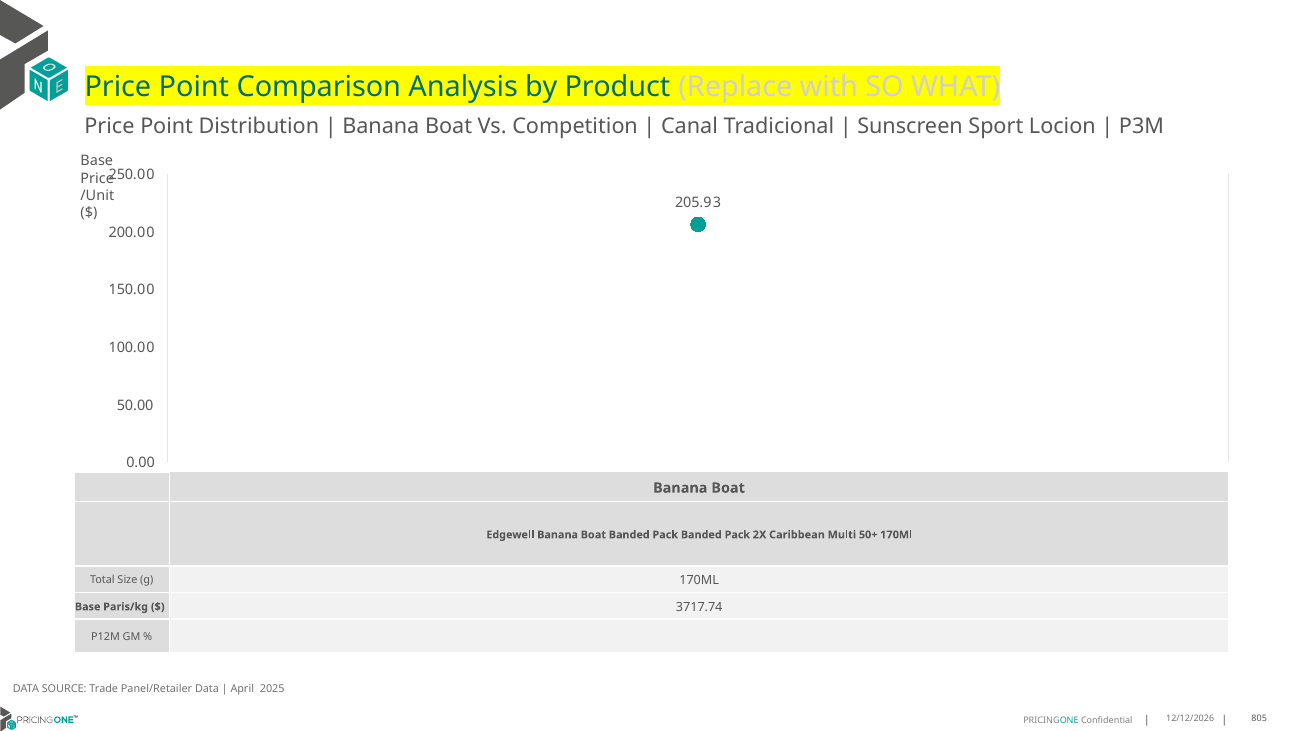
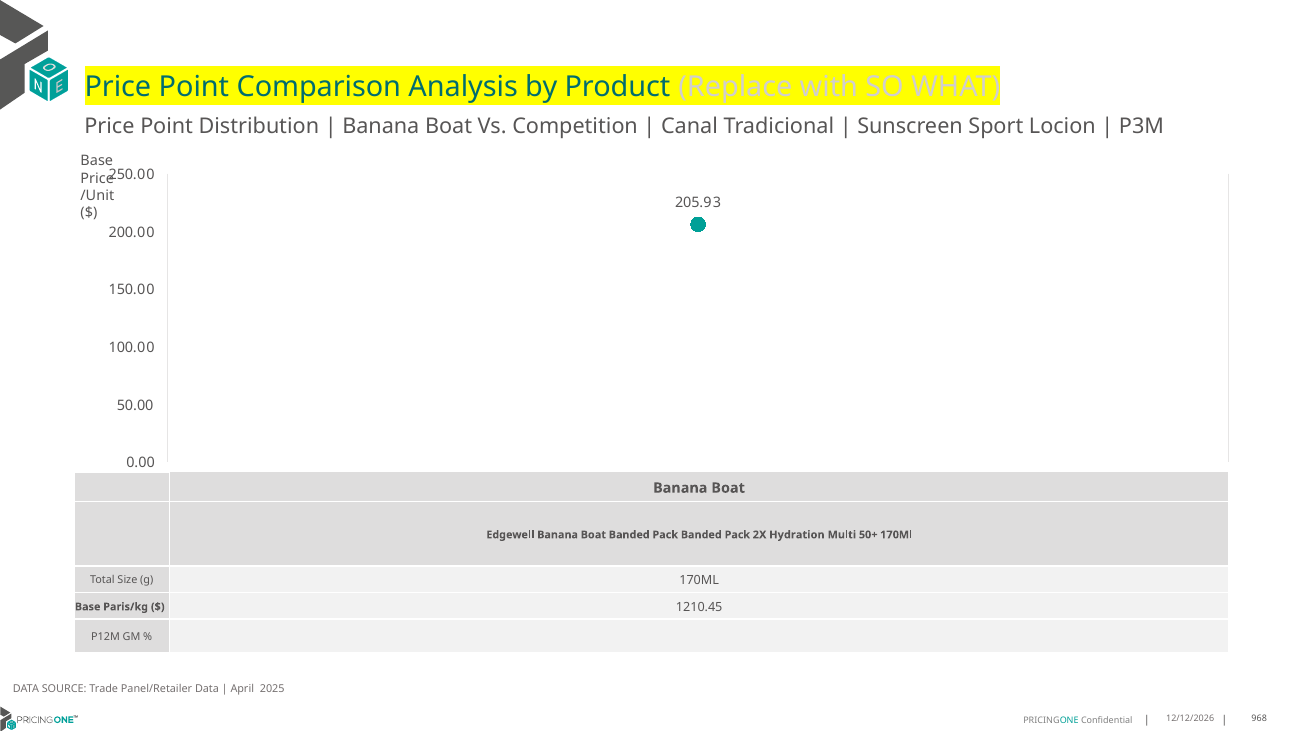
Caribbean: Caribbean -> Hydration
3717.74: 3717.74 -> 1210.45
805: 805 -> 968
